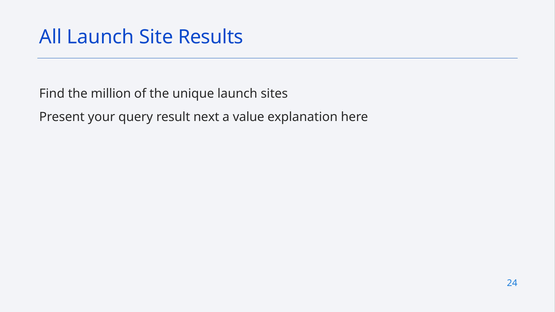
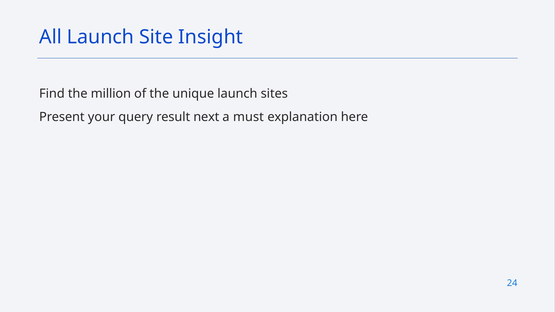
Results: Results -> Insight
value: value -> must
